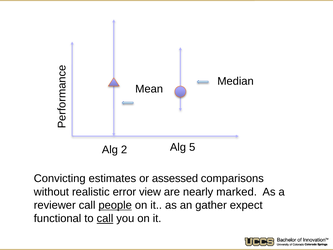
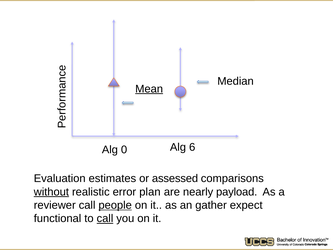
Mean underline: none -> present
2: 2 -> 0
5: 5 -> 6
Convicting: Convicting -> Evaluation
without underline: none -> present
view: view -> plan
marked: marked -> payload
